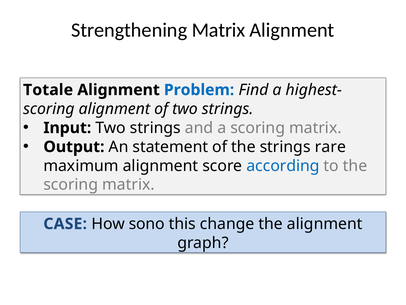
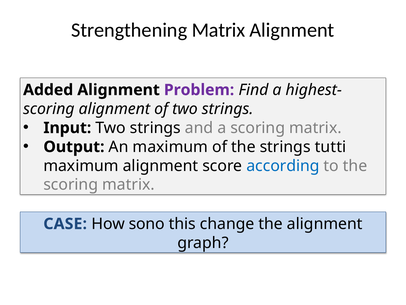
Totale: Totale -> Added
Problem colour: blue -> purple
An statement: statement -> maximum
rare: rare -> tutti
